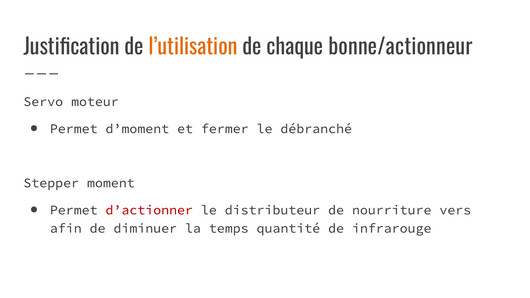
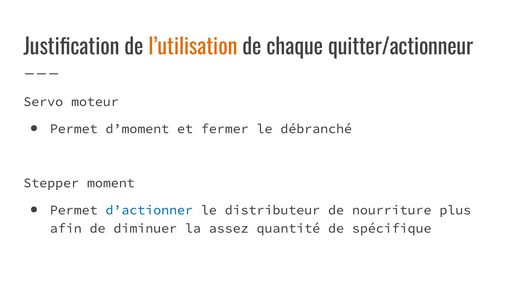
bonne/actionneur: bonne/actionneur -> quitter/actionneur
d’actionner colour: red -> blue
vers: vers -> plus
temps: temps -> assez
infrarouge: infrarouge -> spécifique
